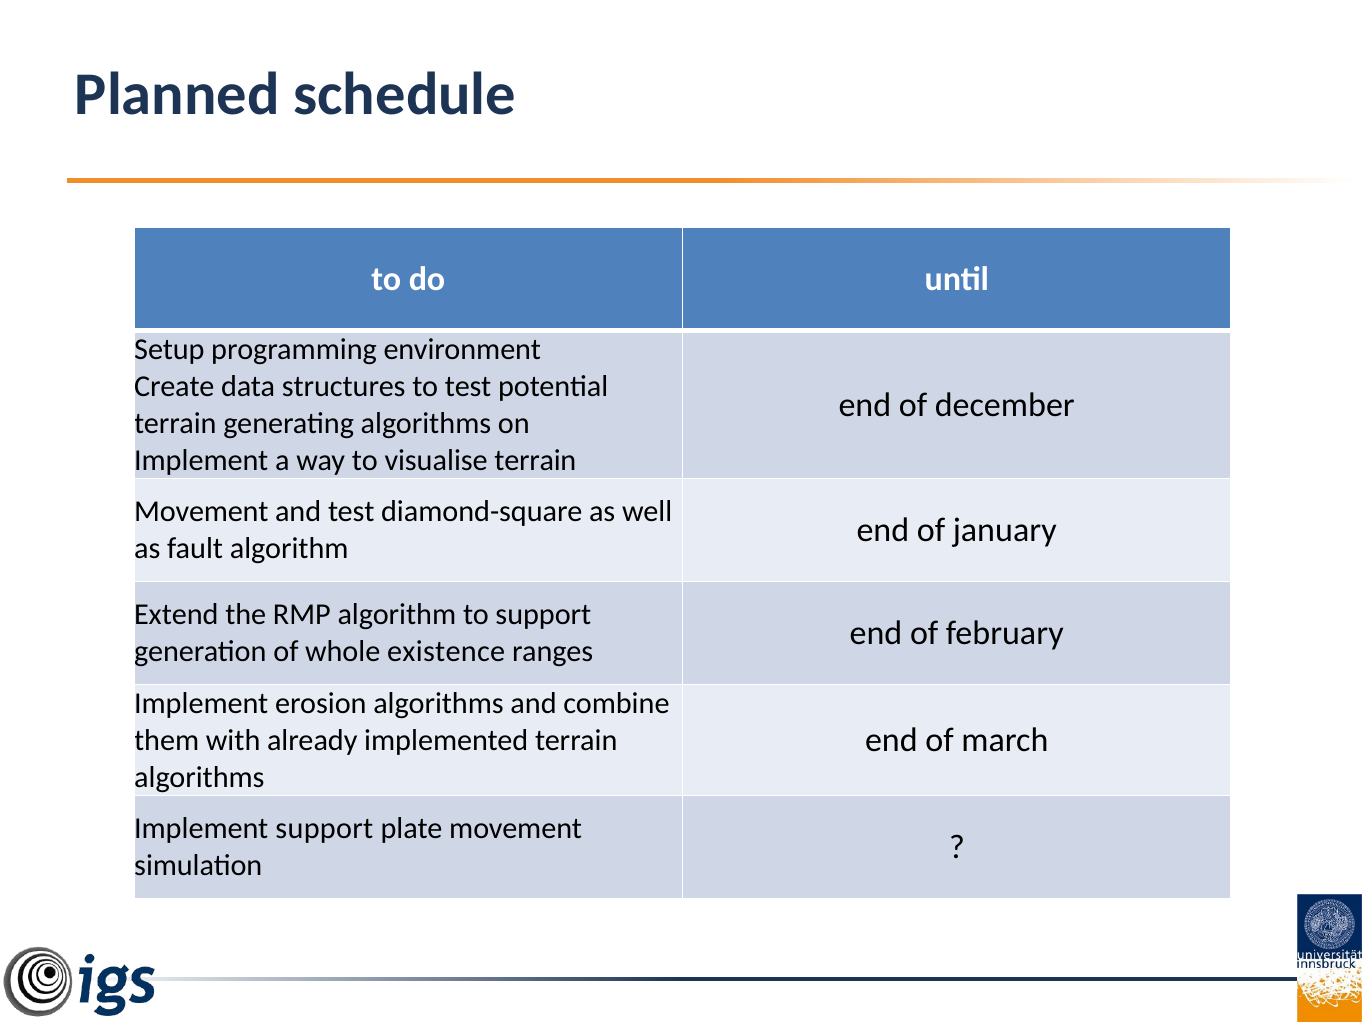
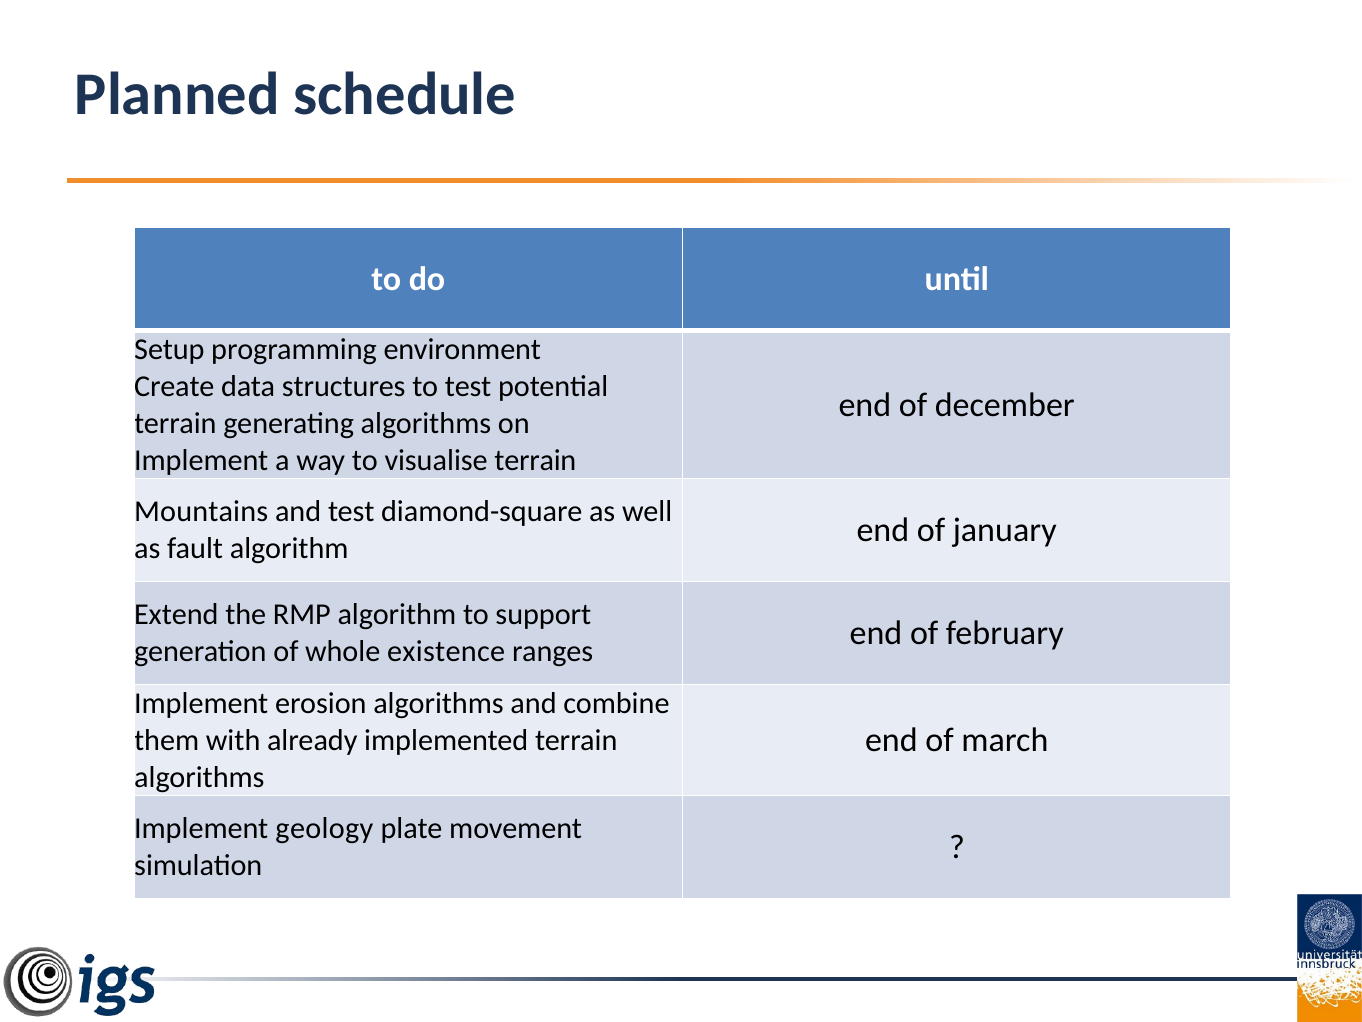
Movement at (201, 512): Movement -> Mountains
Implement support: support -> geology
